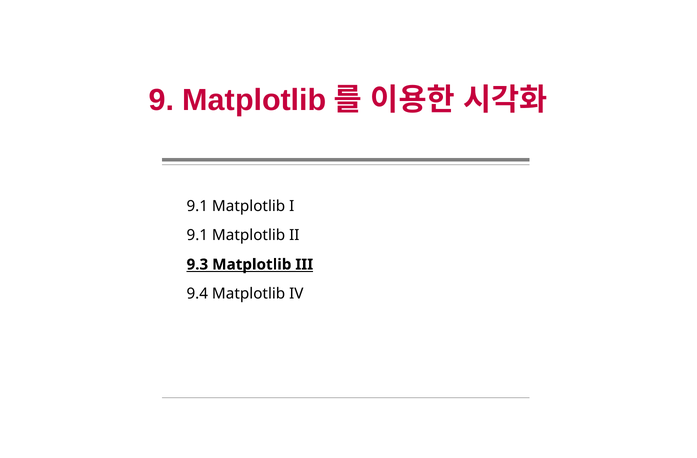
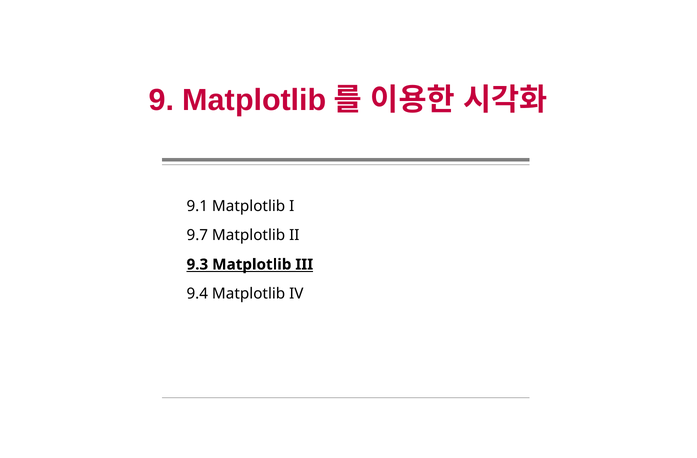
9.1 at (197, 235): 9.1 -> 9.7
